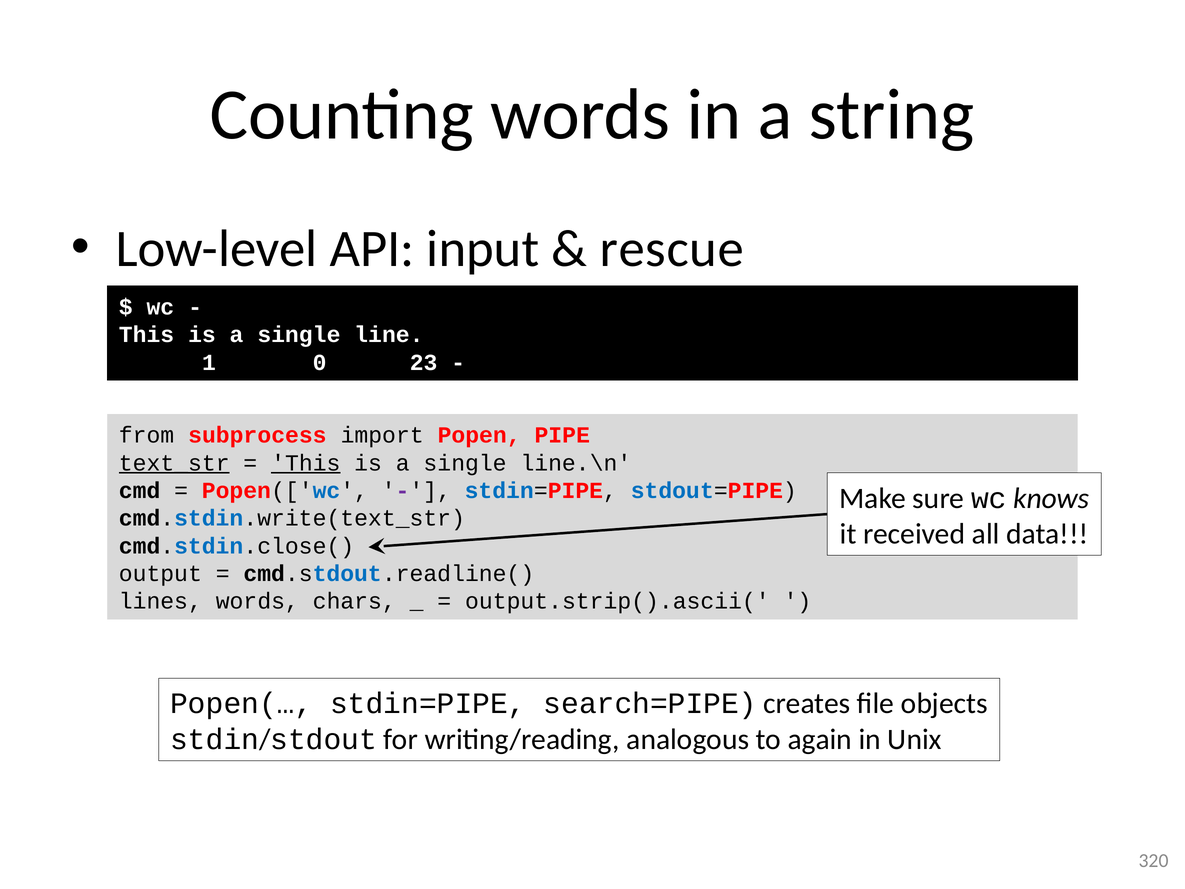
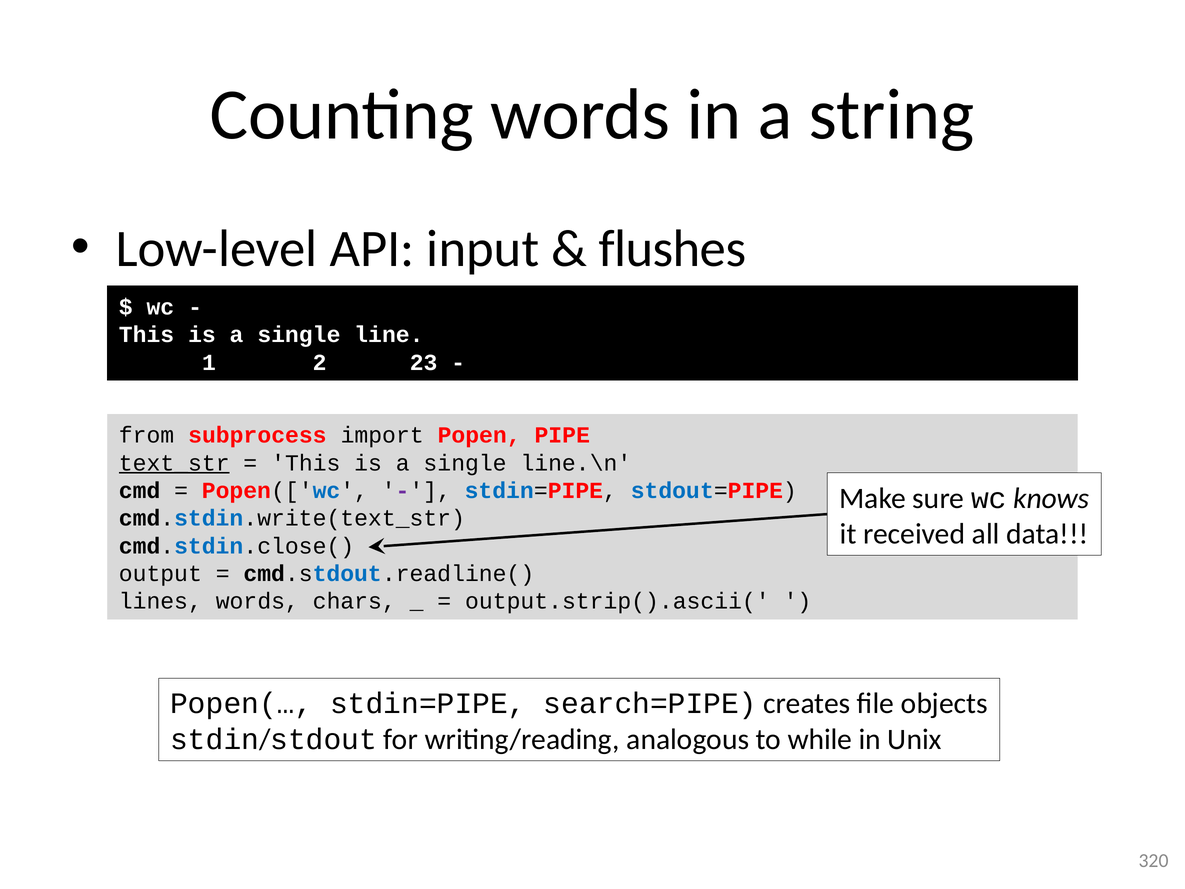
rescue: rescue -> flushes
0: 0 -> 2
This at (306, 463) underline: present -> none
again: again -> while
